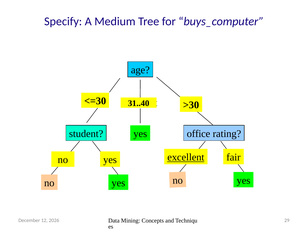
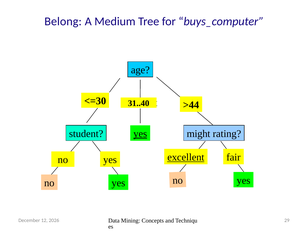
Specify: Specify -> Belong
>30: >30 -> >44
office: office -> might
yes at (140, 134) underline: none -> present
